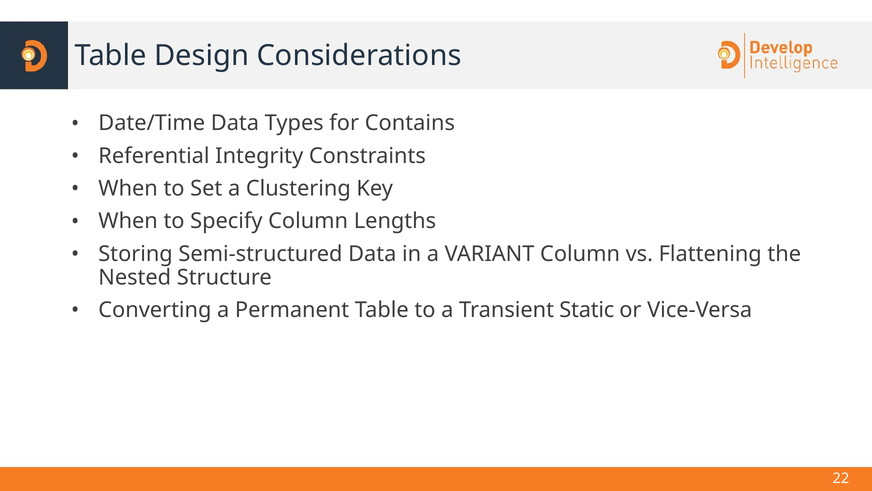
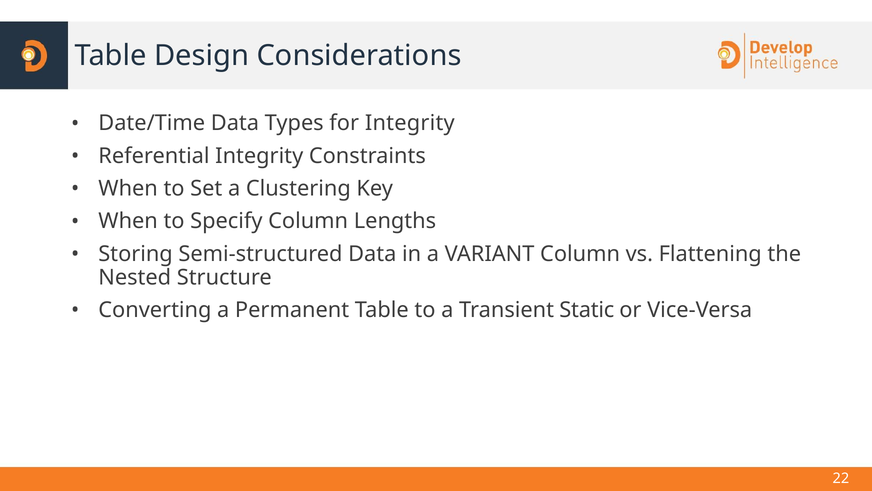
for Contains: Contains -> Integrity
